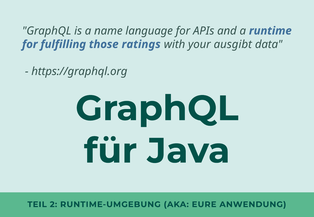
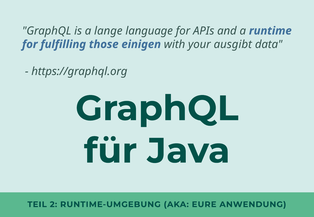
name: name -> lange
ratings: ratings -> einigen
